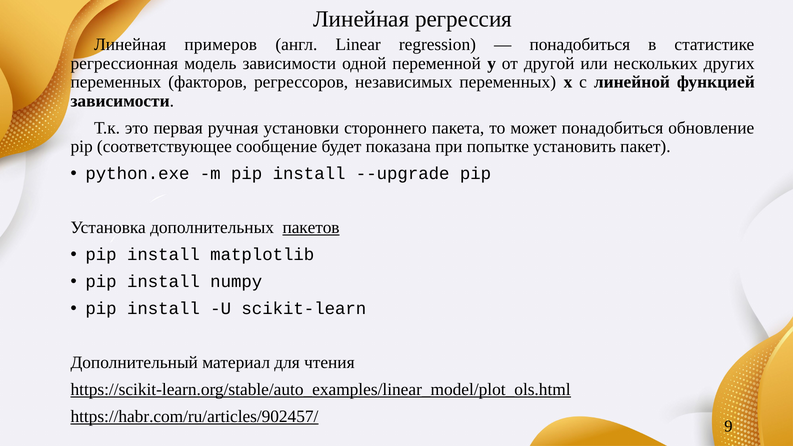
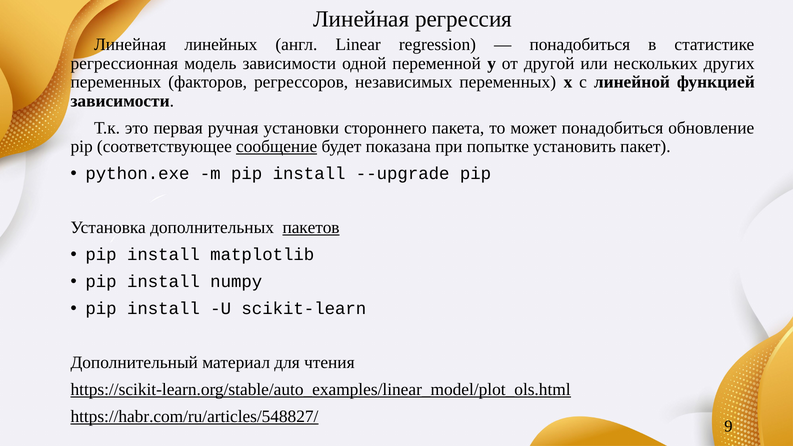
примеров: примеров -> линейных
сообщение underline: none -> present
https://habr.com/ru/articles/902457/: https://habr.com/ru/articles/902457/ -> https://habr.com/ru/articles/548827/
